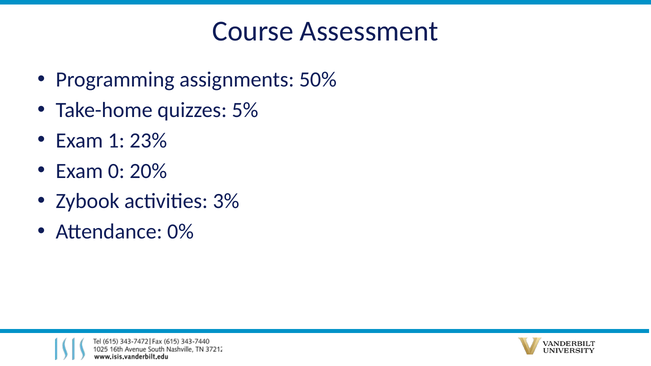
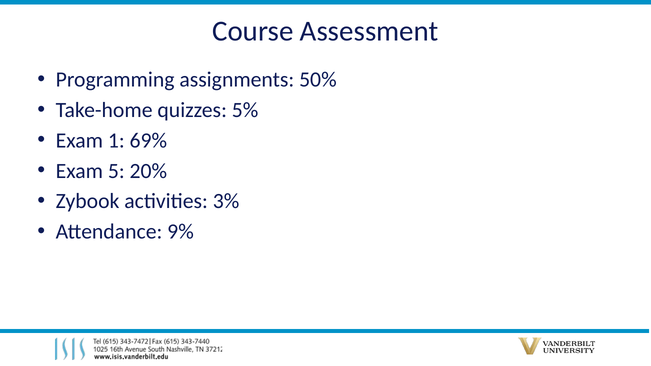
23%: 23% -> 69%
0: 0 -> 5
0%: 0% -> 9%
